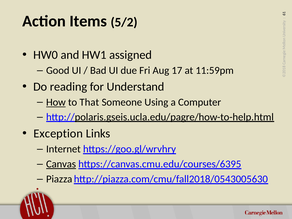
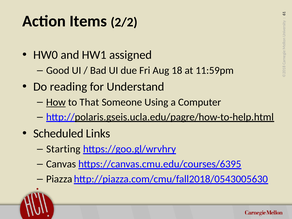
5/2: 5/2 -> 2/2
17: 17 -> 18
Exception: Exception -> Scheduled
Internet: Internet -> Starting
Canvas underline: present -> none
